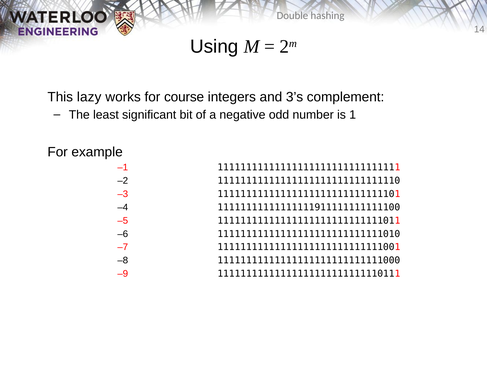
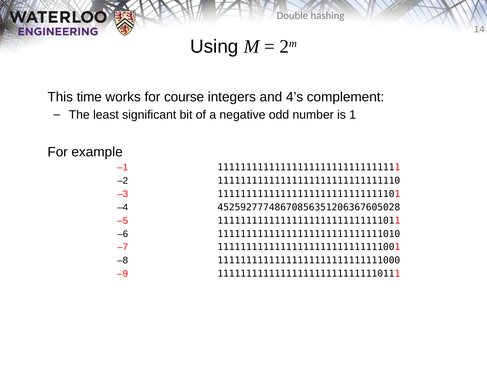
lazy: lazy -> time
3’s: 3’s -> 4’s
11111111111111111911111111111100: 11111111111111111911111111111100 -> 45259277748670856351206367605028
